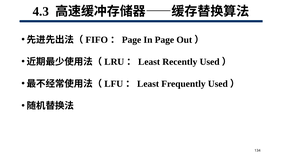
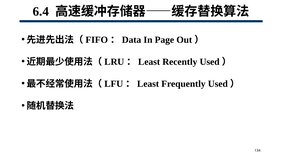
4.3: 4.3 -> 6.4
Page at (132, 40): Page -> Data
